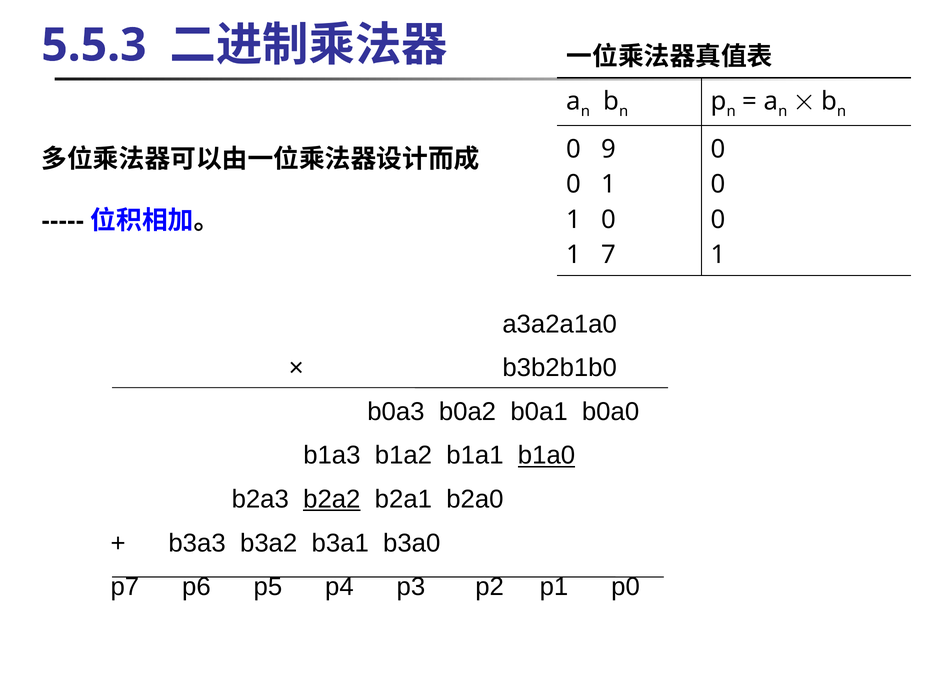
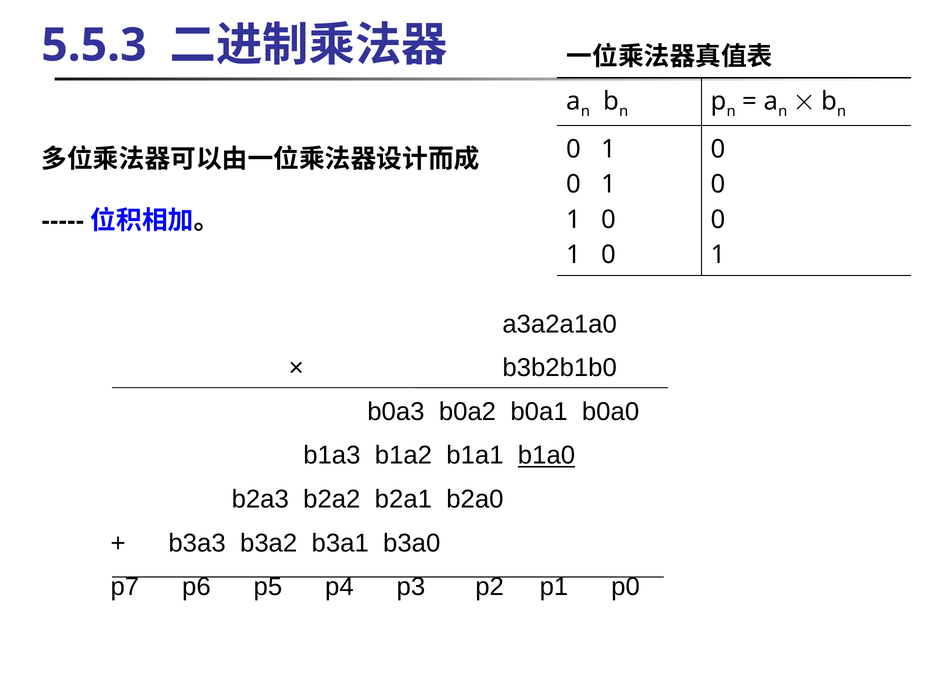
9 at (609, 149): 9 -> 1
7 at (609, 255): 7 -> 0
b2a2 underline: present -> none
